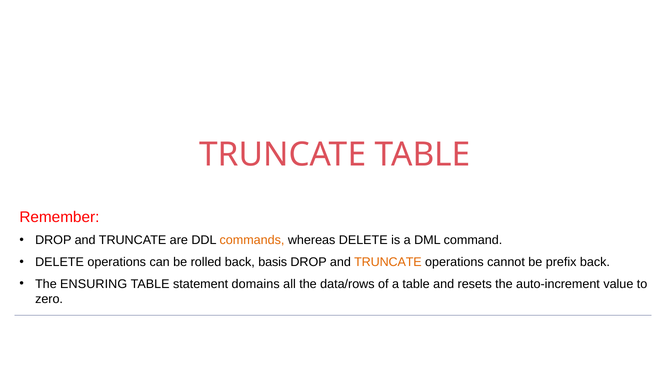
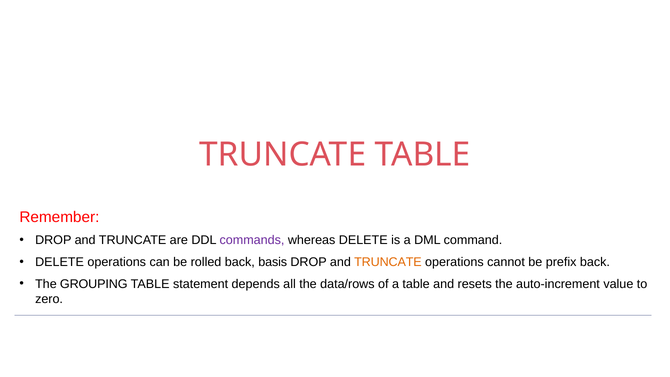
commands colour: orange -> purple
ENSURING: ENSURING -> GROUPING
domains: domains -> depends
